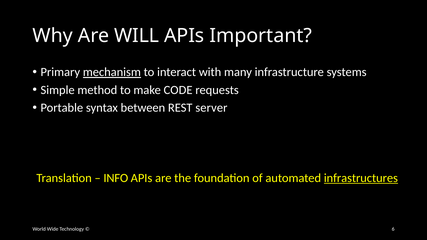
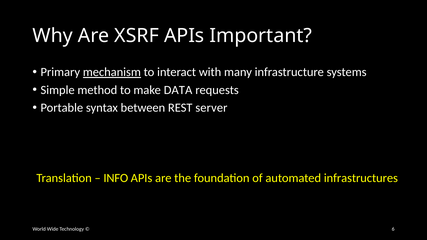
WILL: WILL -> XSRF
CODE: CODE -> DATA
infrastructures underline: present -> none
